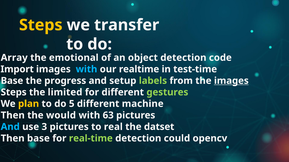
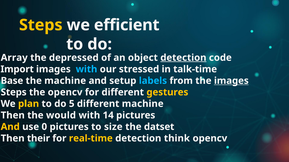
transfer: transfer -> efficient
emotional: emotional -> depressed
detection at (183, 58) underline: none -> present
realtime: realtime -> stressed
test-time: test-time -> talk-time
the progress: progress -> machine
labels colour: light green -> light blue
the limited: limited -> opencv
gestures colour: light green -> yellow
63: 63 -> 14
And at (10, 127) colour: light blue -> yellow
use 3: 3 -> 0
real: real -> size
Then base: base -> their
real-time colour: light green -> yellow
could: could -> think
